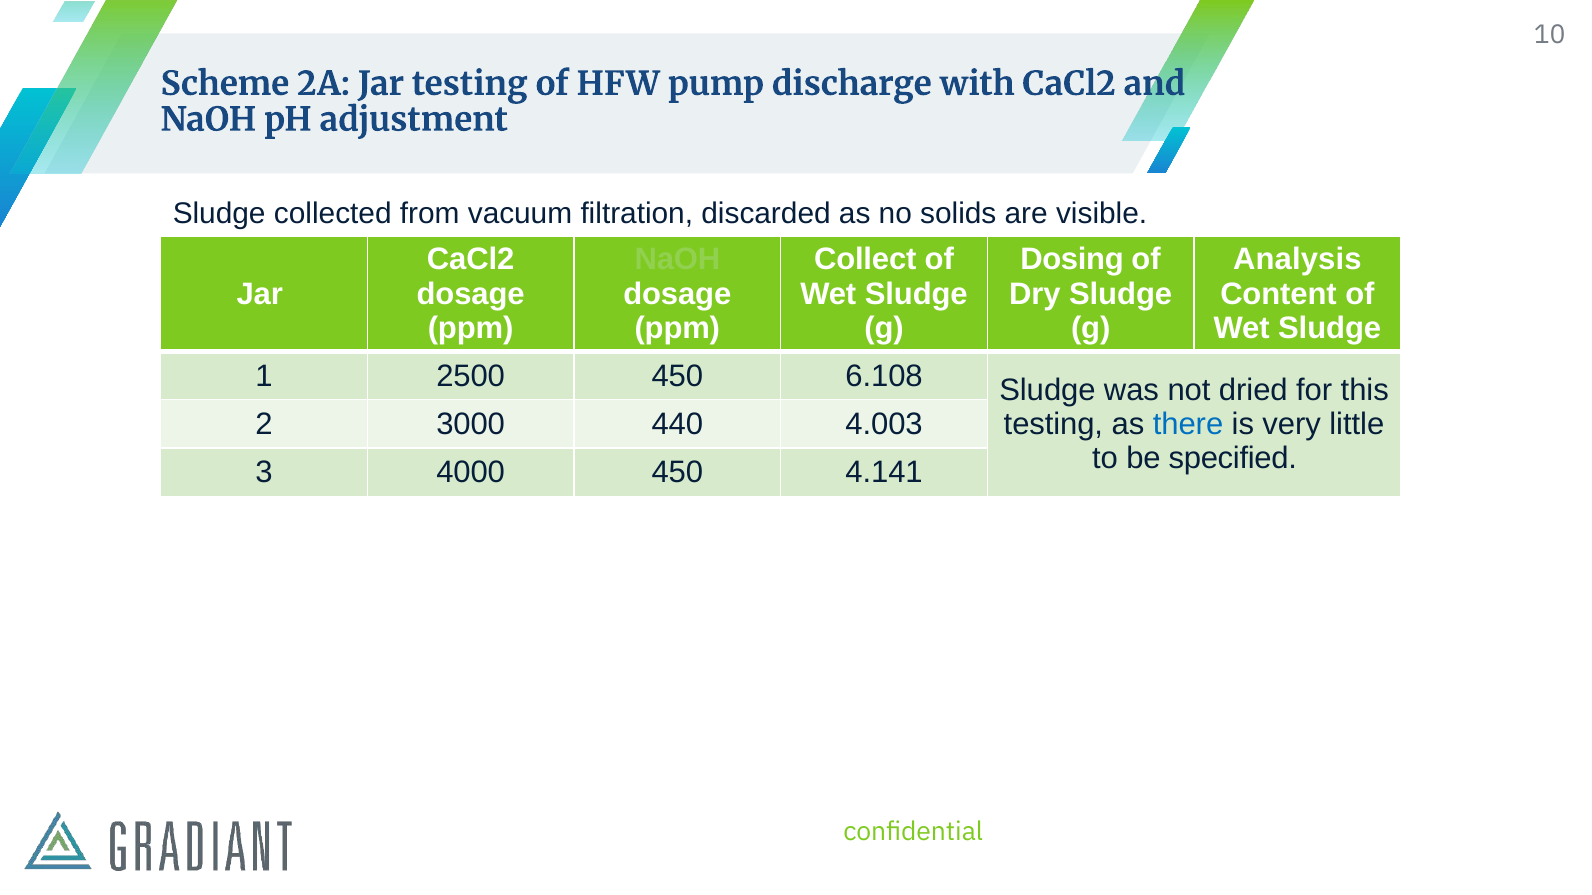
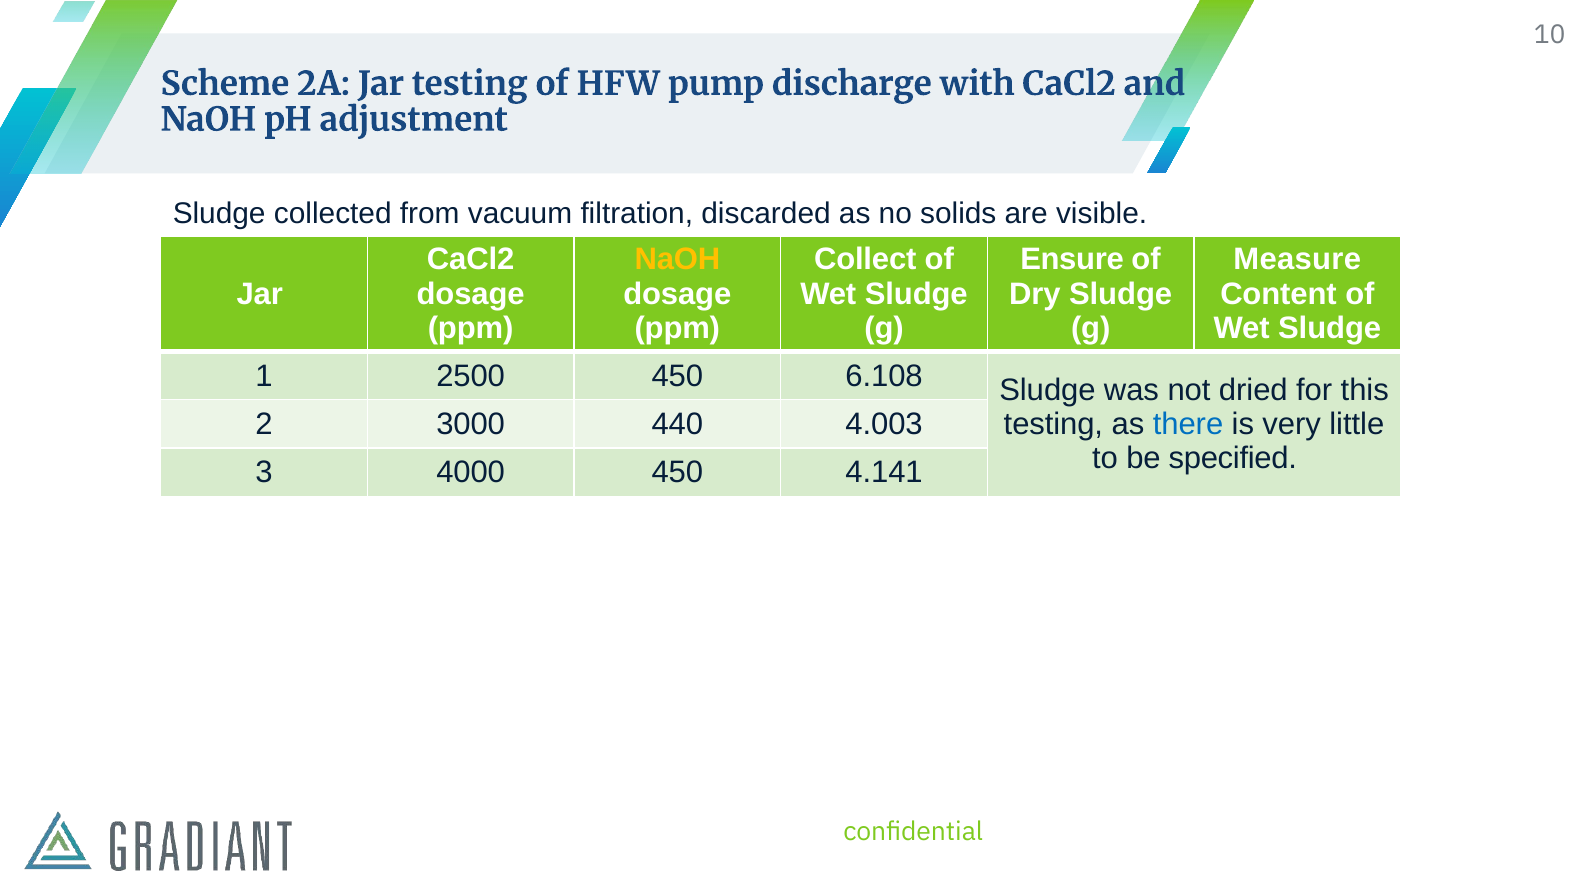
NaOH at (677, 260) colour: light green -> yellow
Dosing: Dosing -> Ensure
Analysis: Analysis -> Measure
